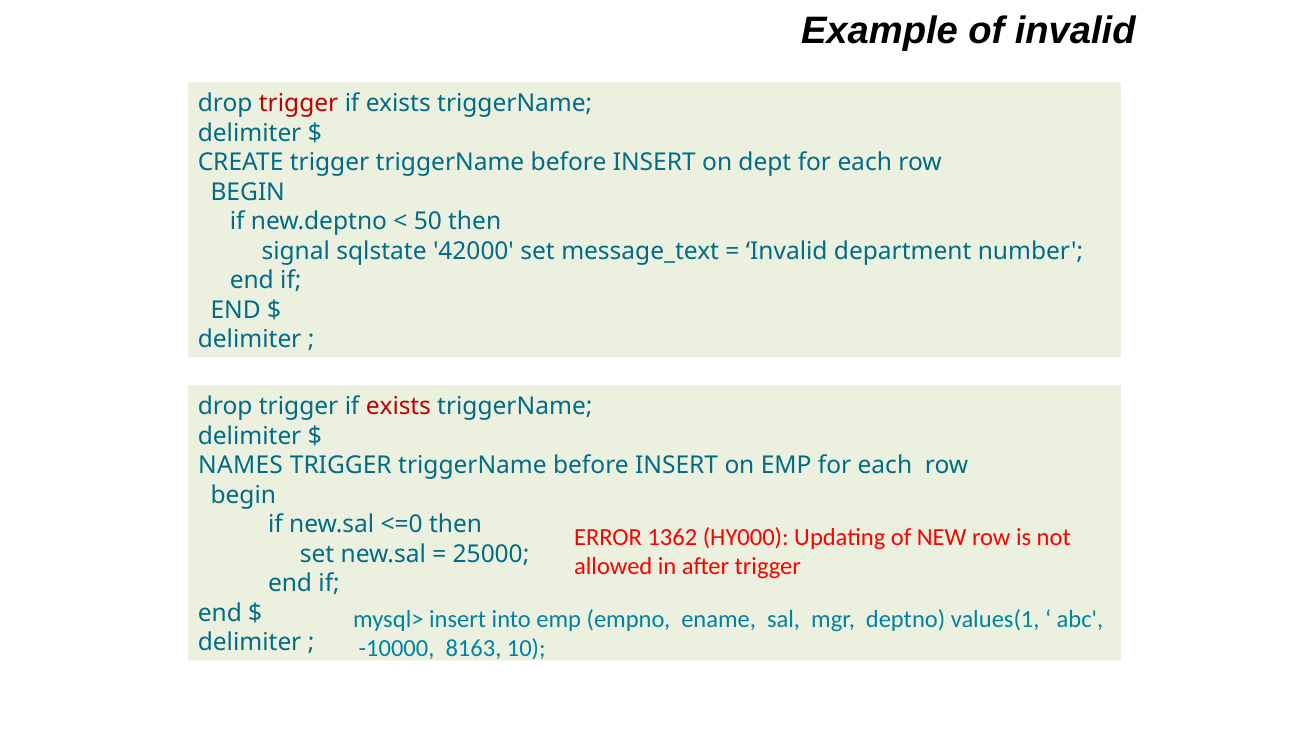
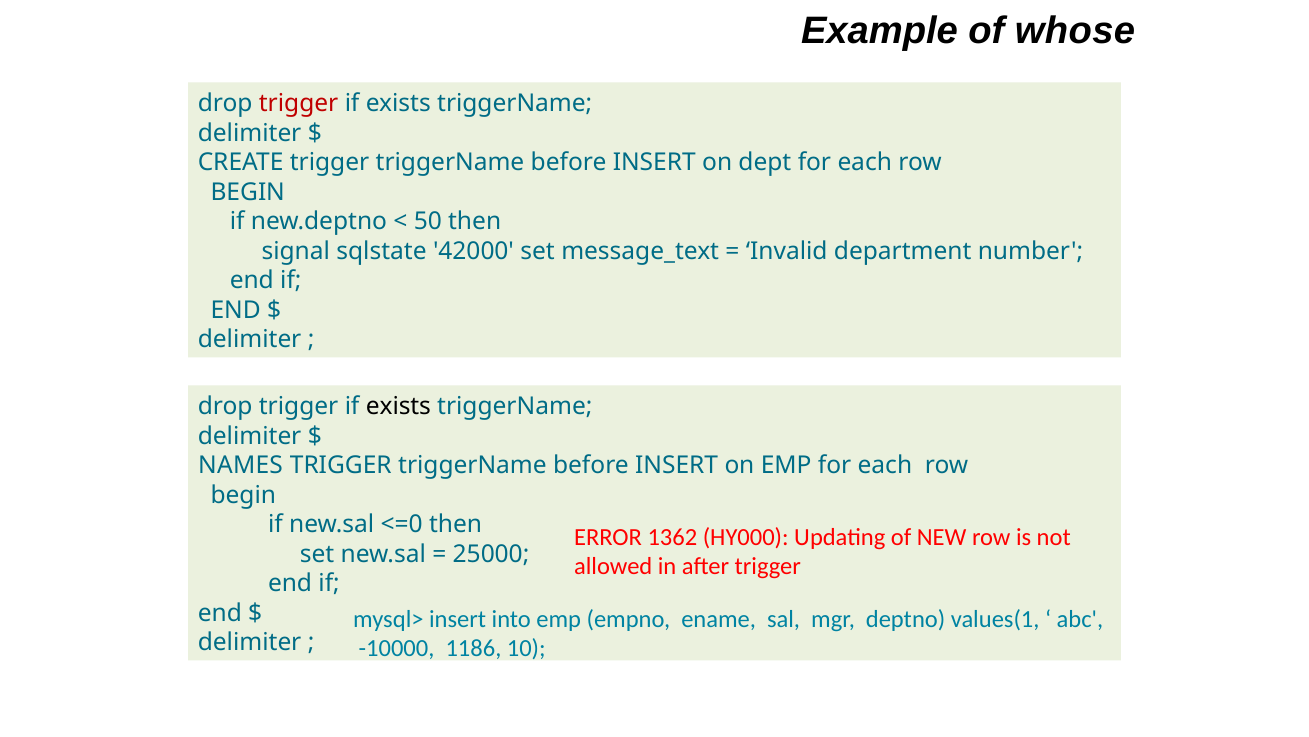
of invalid: invalid -> whose
exists at (398, 406) colour: red -> black
8163: 8163 -> 1186
